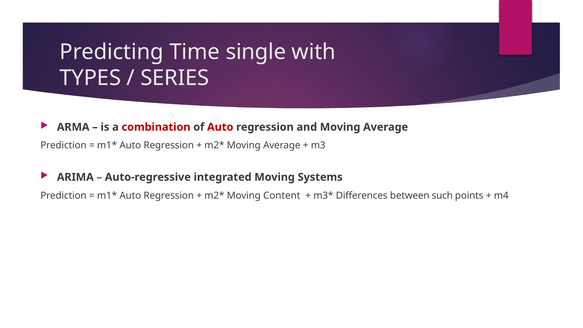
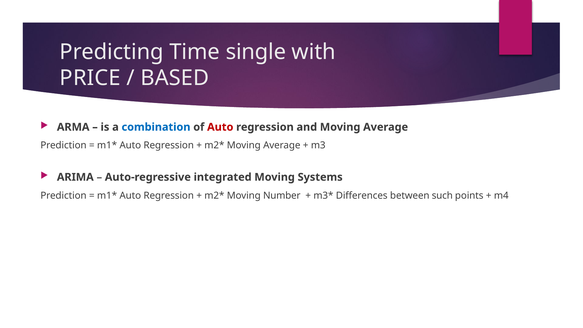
TYPES: TYPES -> PRICE
SERIES: SERIES -> BASED
combination colour: red -> blue
Content: Content -> Number
